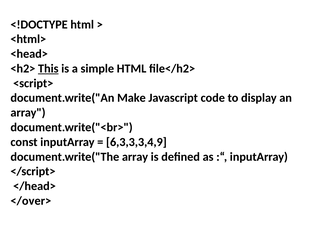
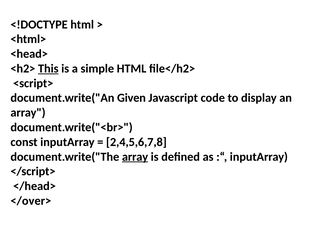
Make: Make -> Given
6,3,3,3,4,9: 6,3,3,3,4,9 -> 2,4,5,6,7,8
array at (135, 156) underline: none -> present
